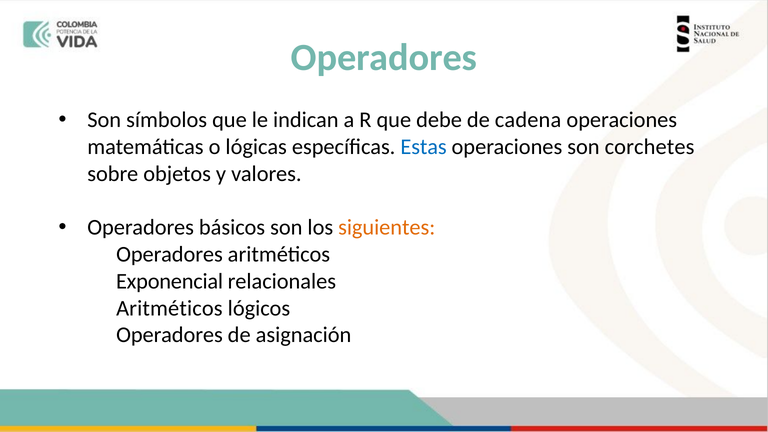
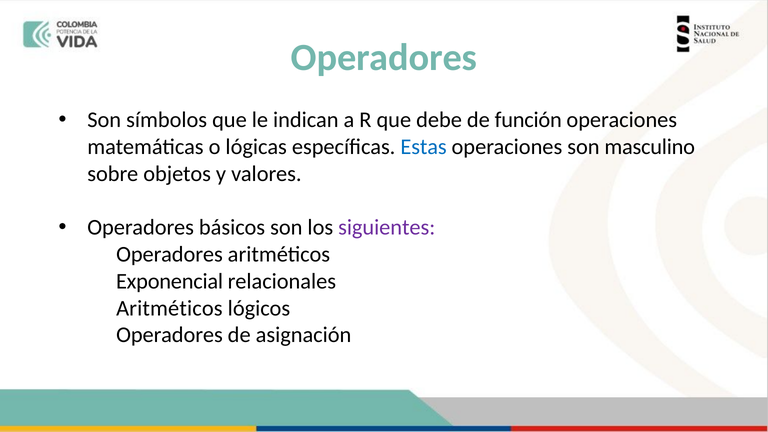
cadena: cadena -> función
corchetes: corchetes -> masculino
siguientes colour: orange -> purple
